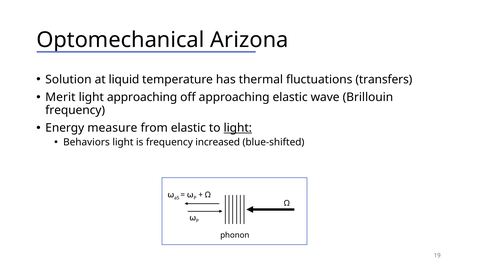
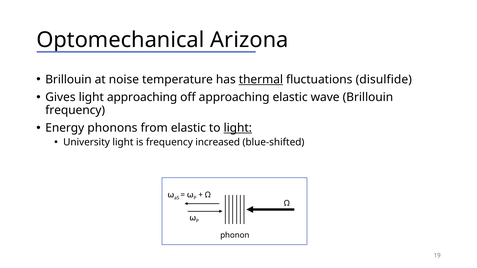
Solution at (68, 80): Solution -> Brillouin
liquid: liquid -> noise
thermal underline: none -> present
transfers: transfers -> disulfide
Merit: Merit -> Gives
measure: measure -> phonons
Behaviors: Behaviors -> University
